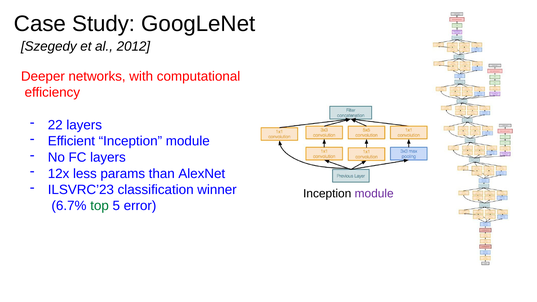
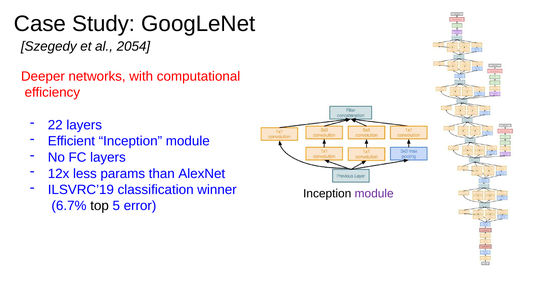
2012: 2012 -> 2054
ILSVRC’23: ILSVRC’23 -> ILSVRC’19
top colour: green -> black
